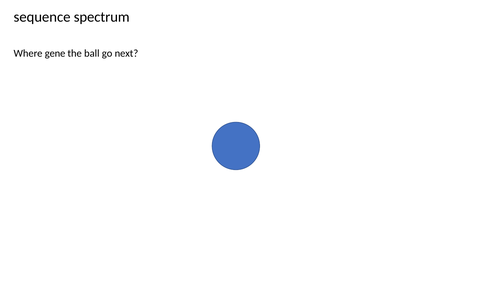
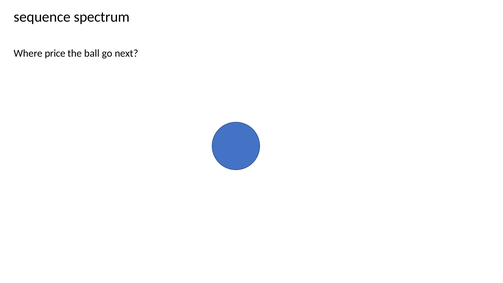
gene: gene -> price
